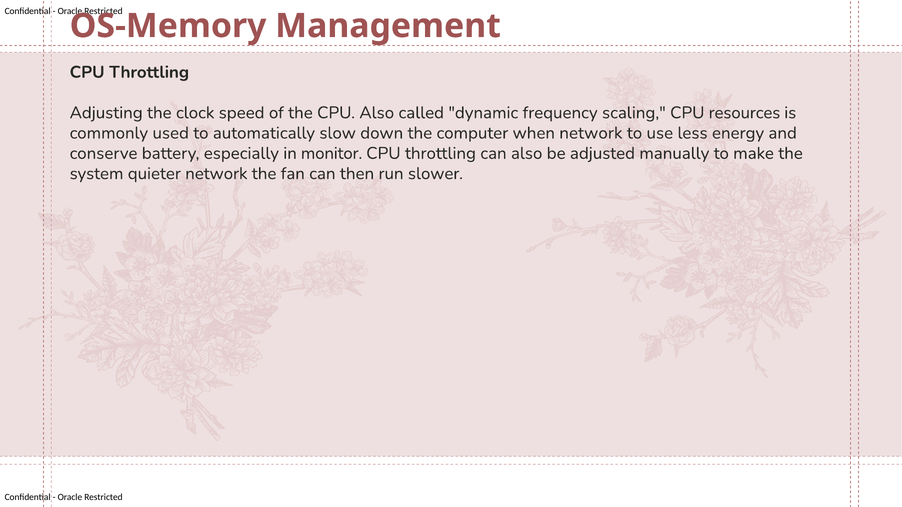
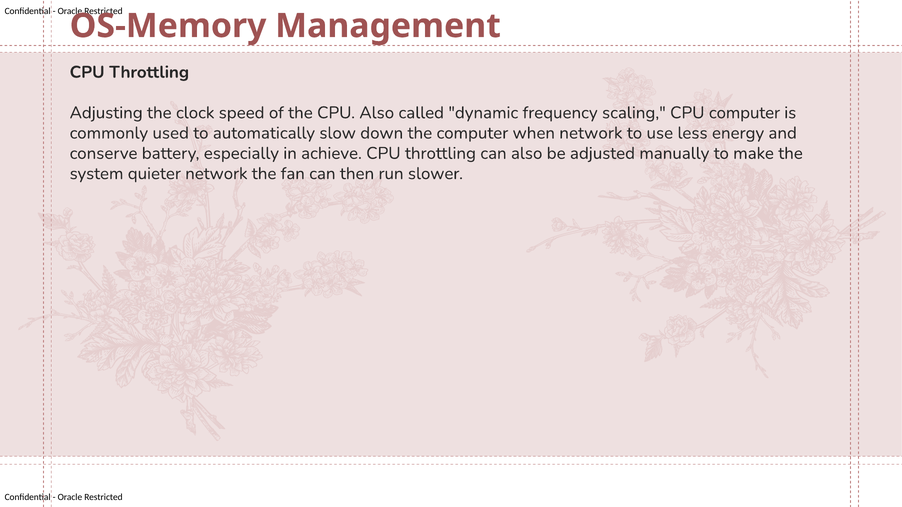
CPU resources: resources -> computer
monitor: monitor -> achieve
